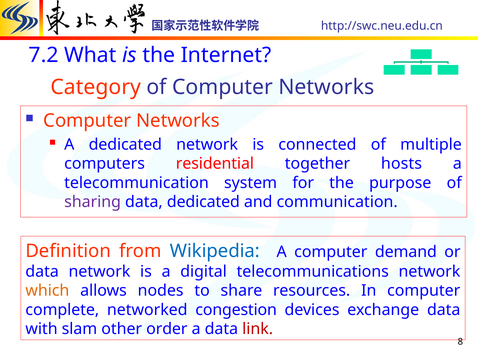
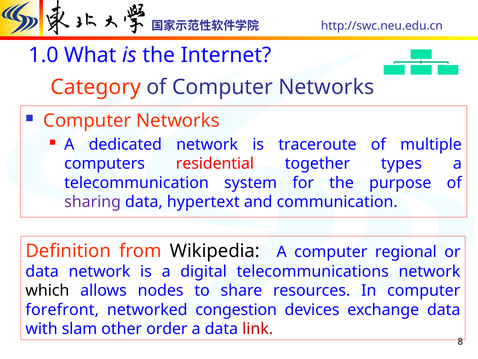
7.2: 7.2 -> 1.0
connected: connected -> traceroute
hosts: hosts -> types
data dedicated: dedicated -> hypertext
Wikipedia colour: blue -> black
demand: demand -> regional
which colour: orange -> black
complete: complete -> forefront
